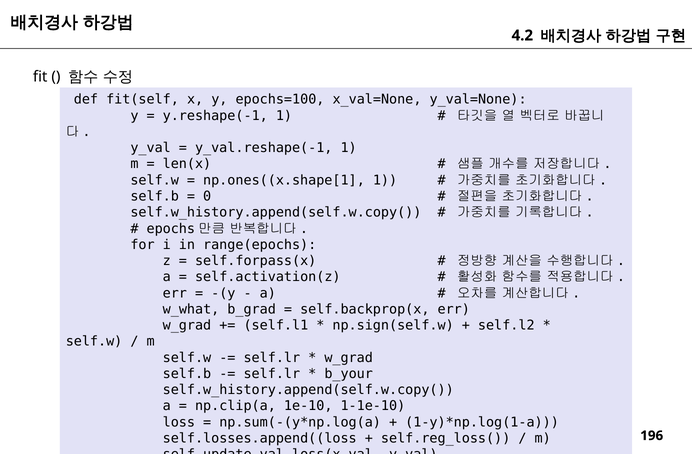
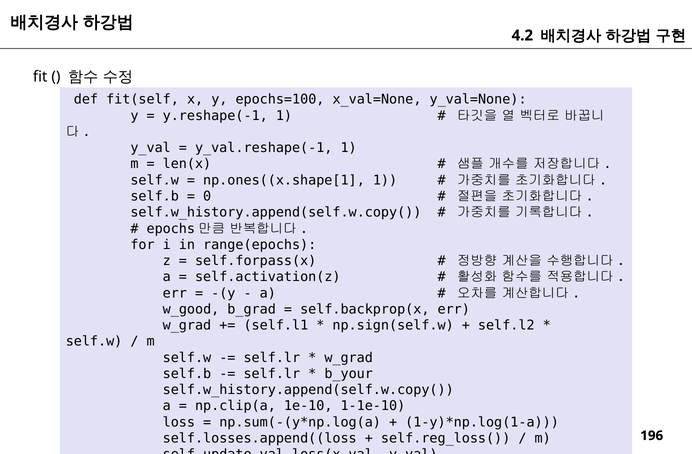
w_what: w_what -> w_good
